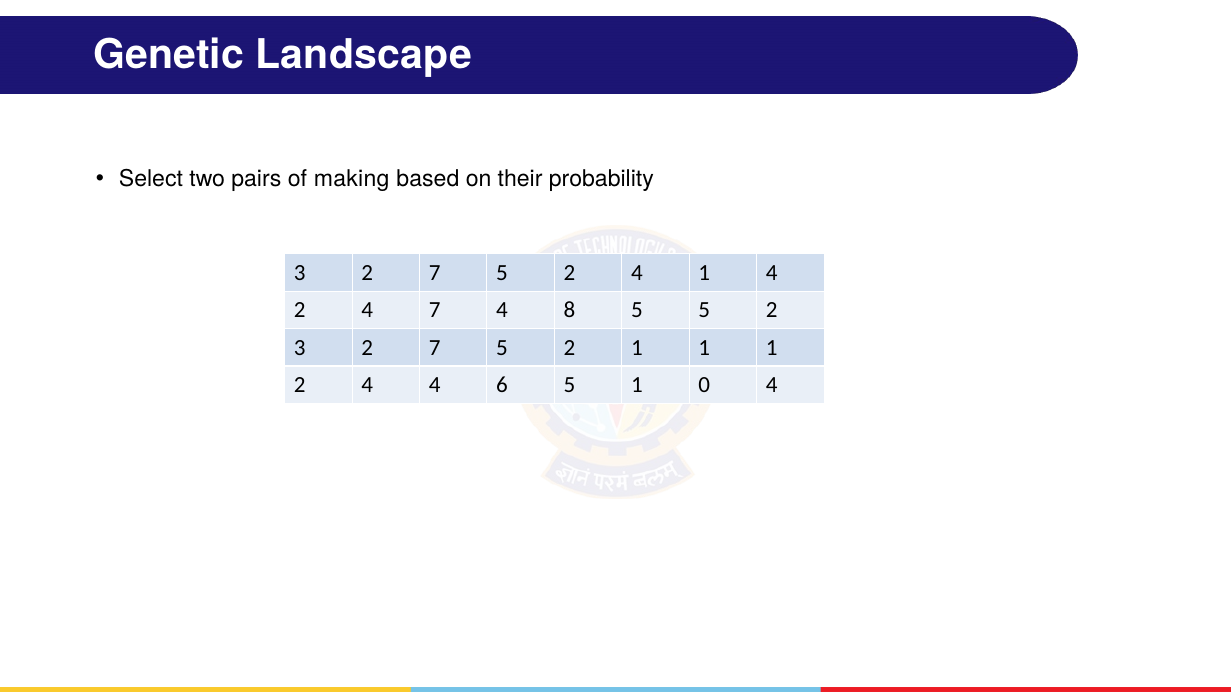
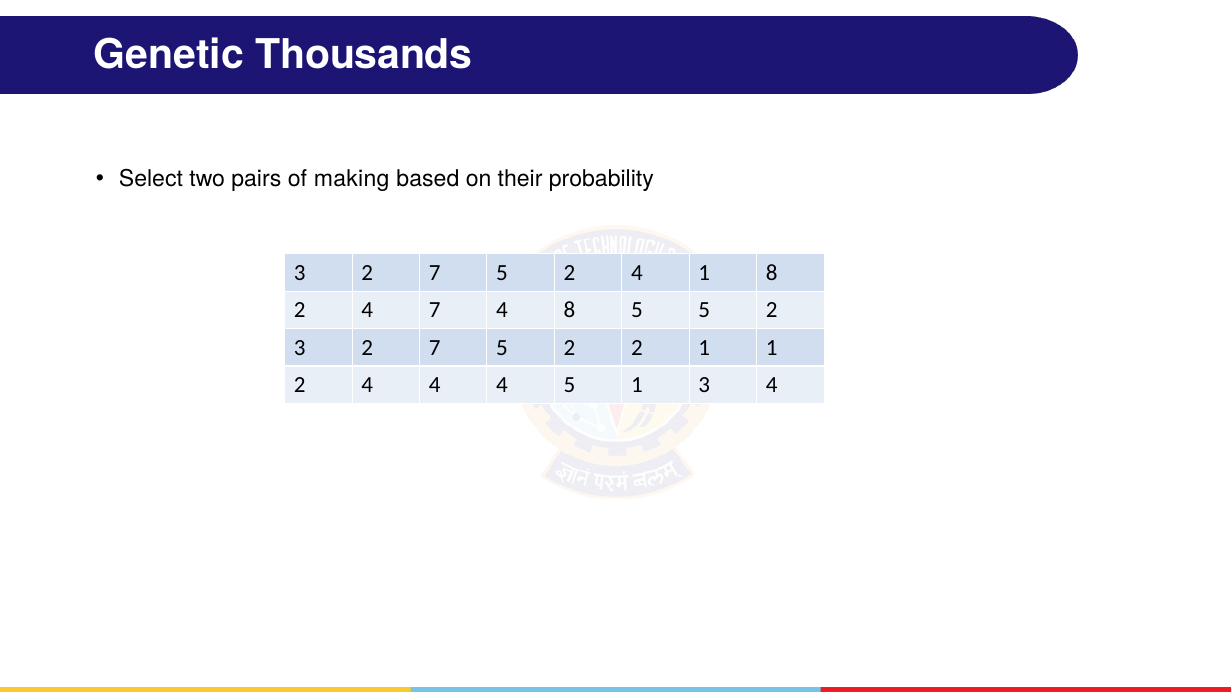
Landscape: Landscape -> Thousands
1 4: 4 -> 8
2 1: 1 -> 2
4 4 6: 6 -> 4
1 0: 0 -> 3
